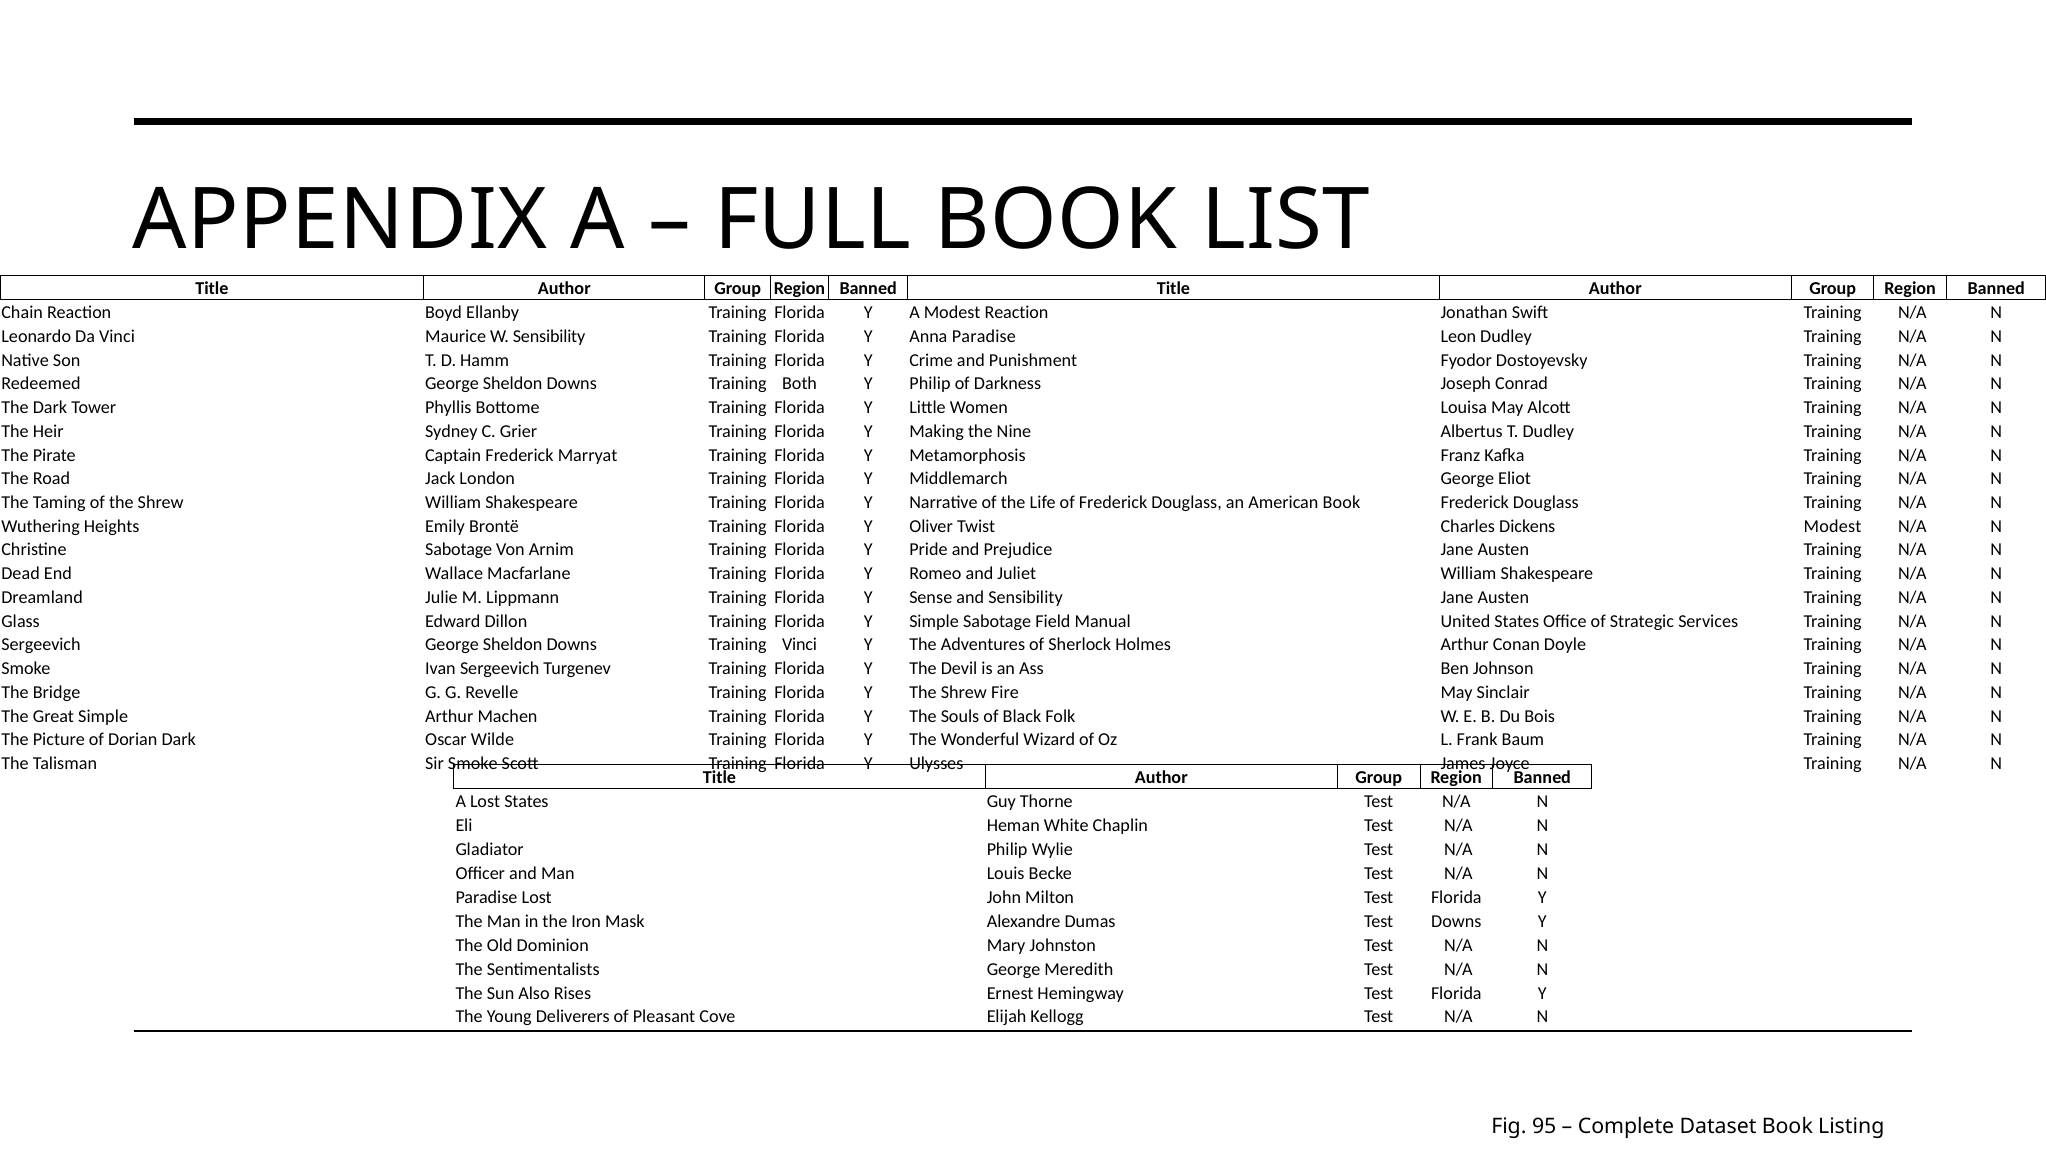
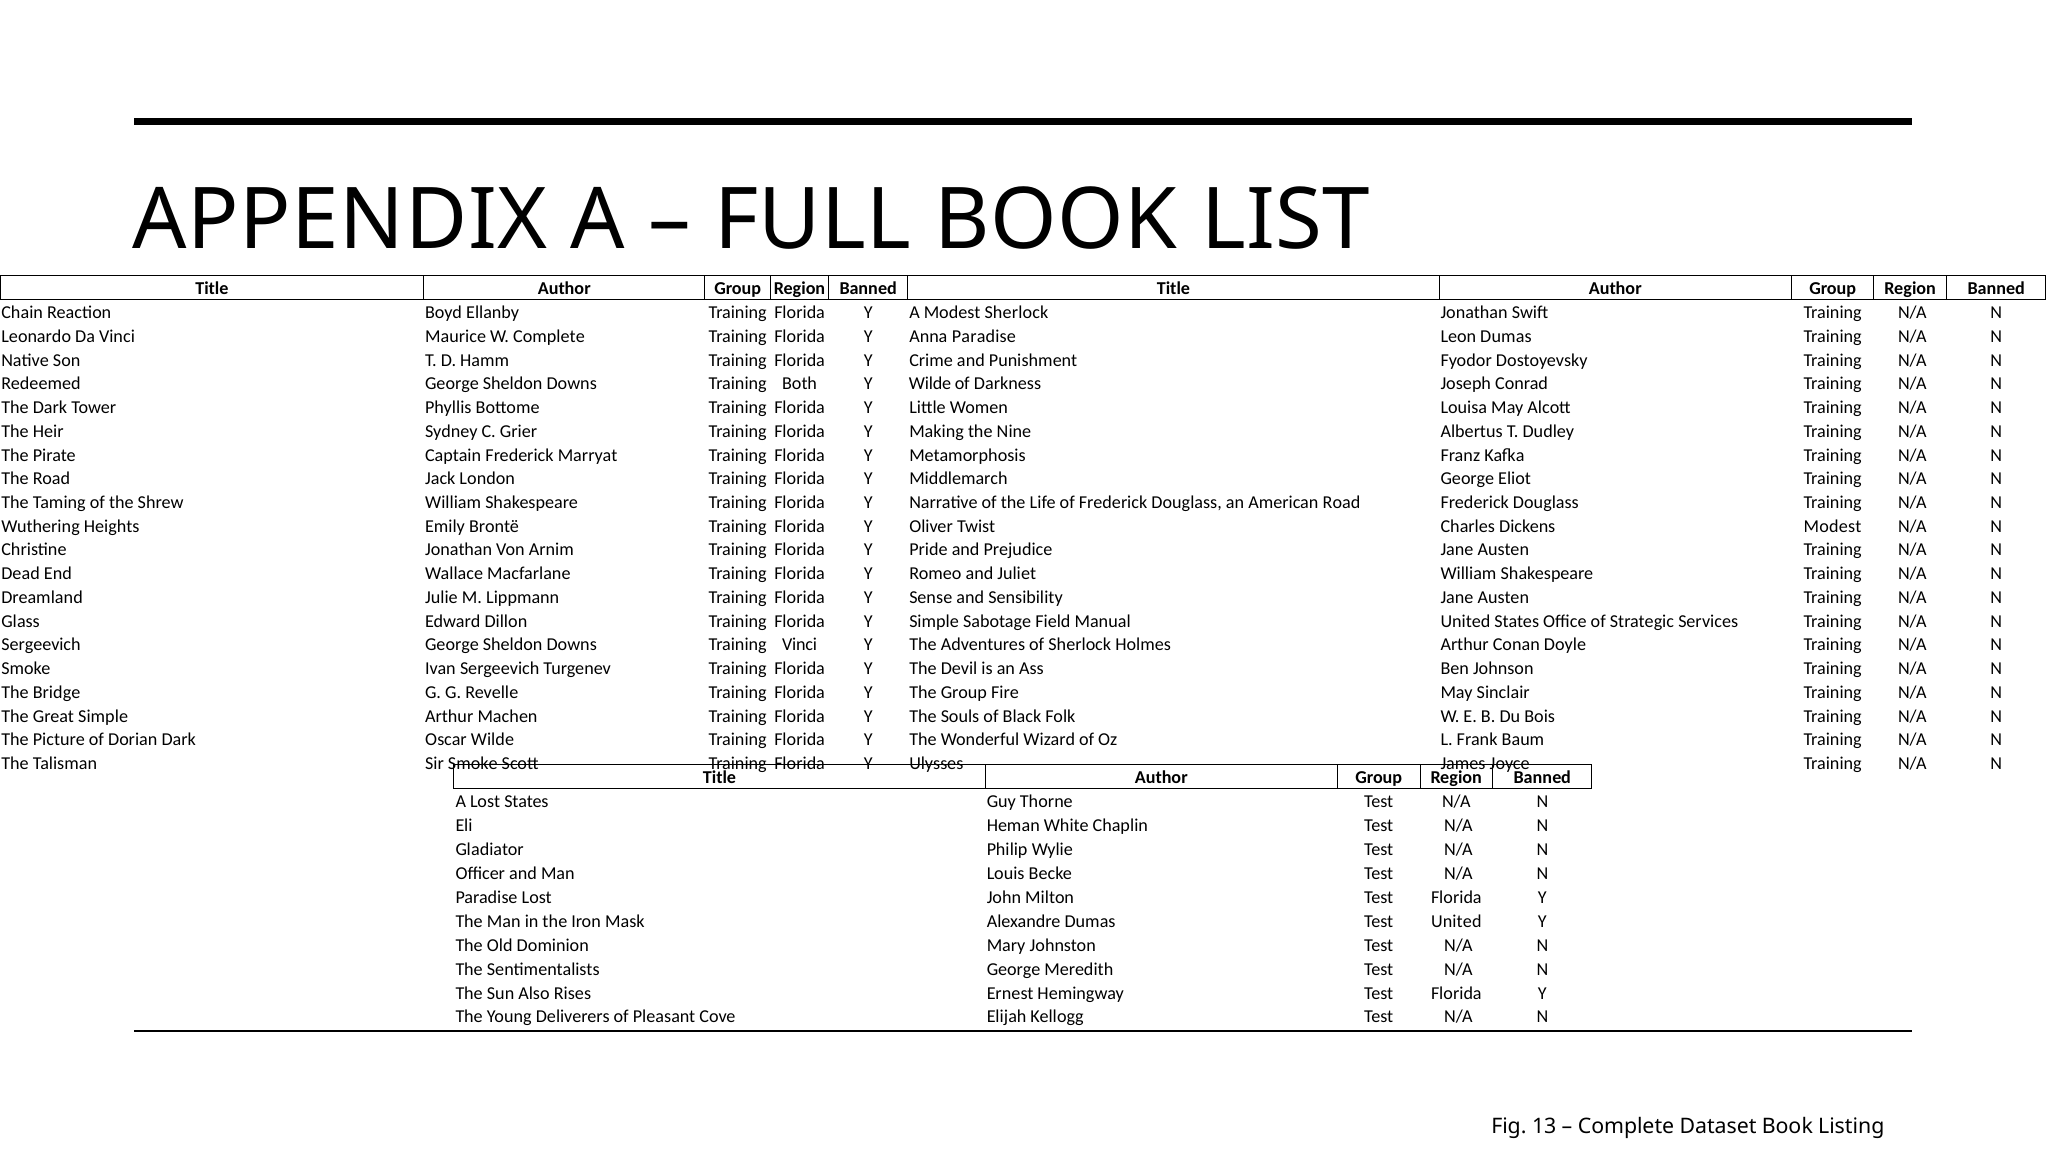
Modest Reaction: Reaction -> Sherlock
W Sensibility: Sensibility -> Complete
Leon Dudley: Dudley -> Dumas
Philip at (930, 384): Philip -> Wilde
American Book: Book -> Road
Christine Sabotage: Sabotage -> Jonathan
Shrew at (964, 692): Shrew -> Group
Test Downs: Downs -> United
95: 95 -> 13
